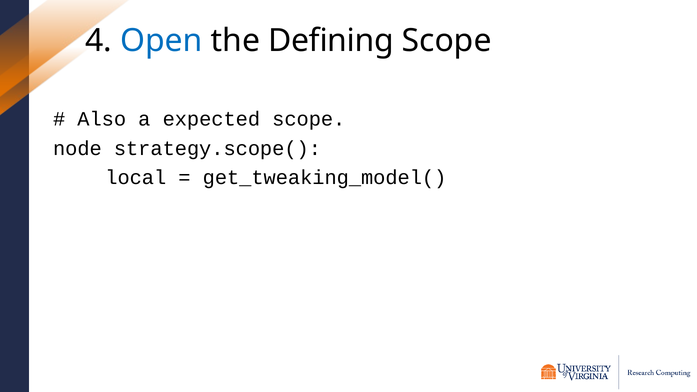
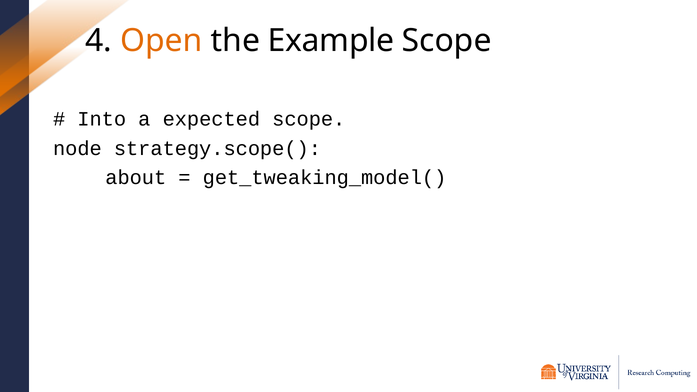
Open colour: blue -> orange
Defining: Defining -> Example
Also: Also -> Into
local: local -> about
